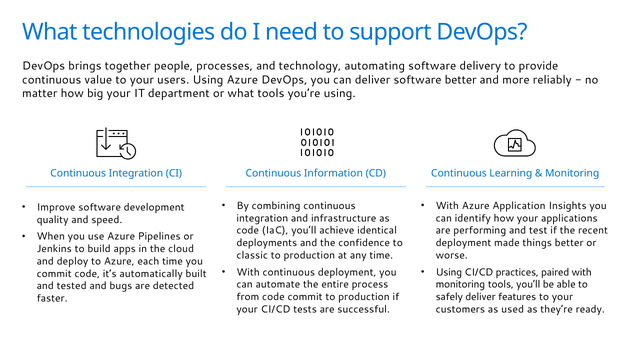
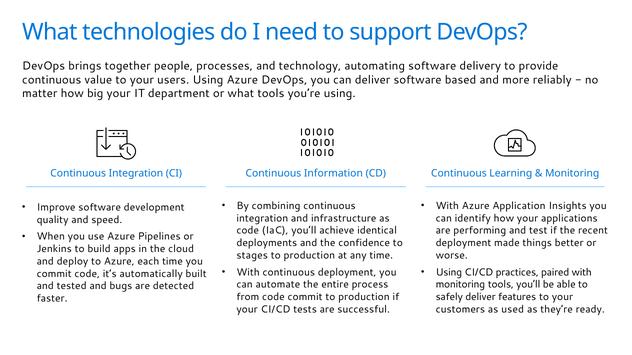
software better: better -> based
classic: classic -> stages
